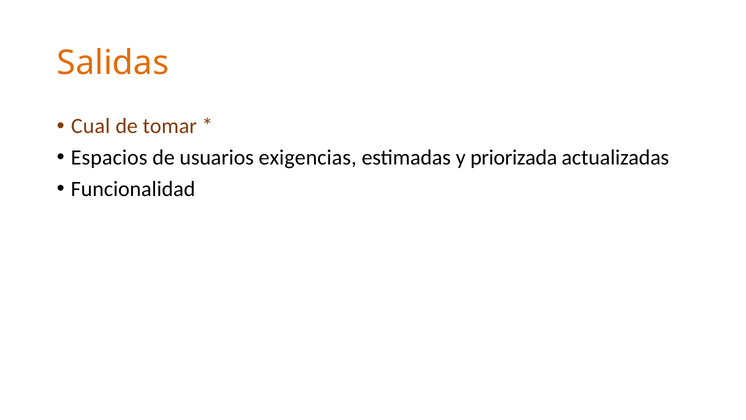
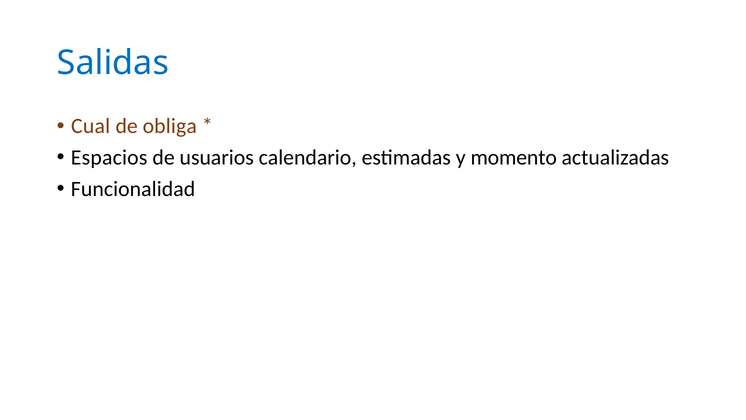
Salidas colour: orange -> blue
tomar: tomar -> obliga
exigencias: exigencias -> calendario
priorizada: priorizada -> momento
